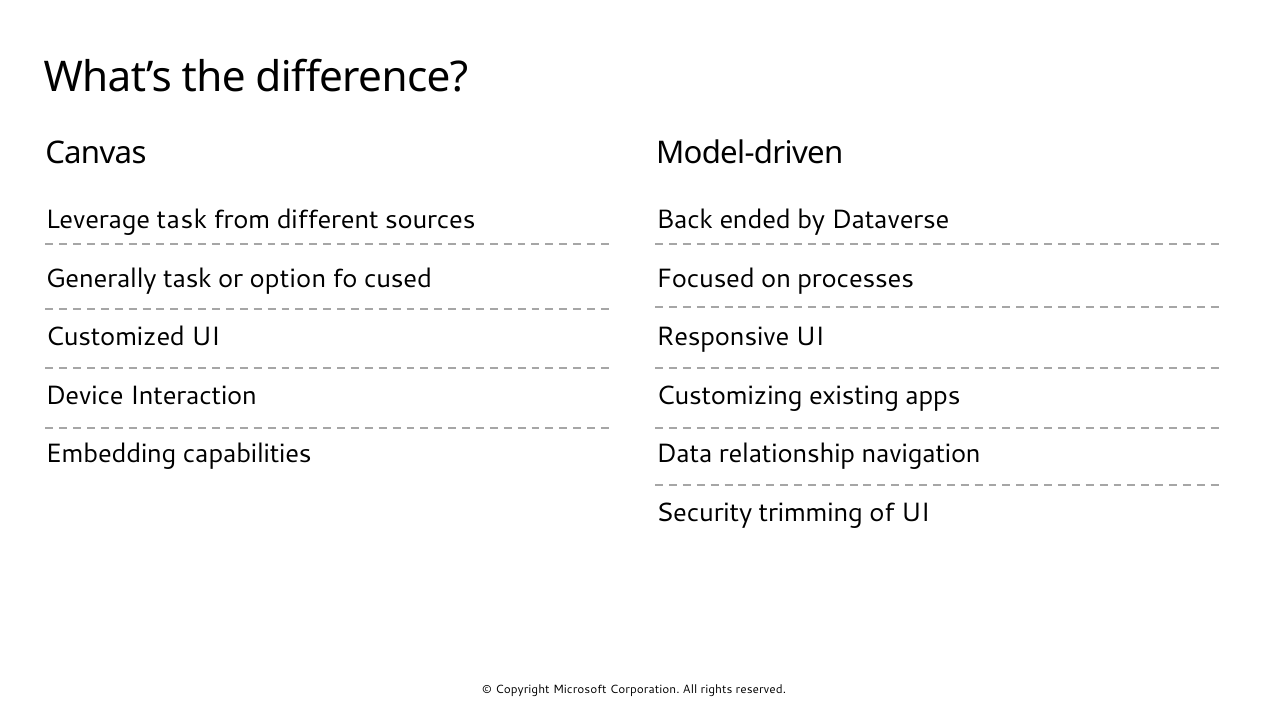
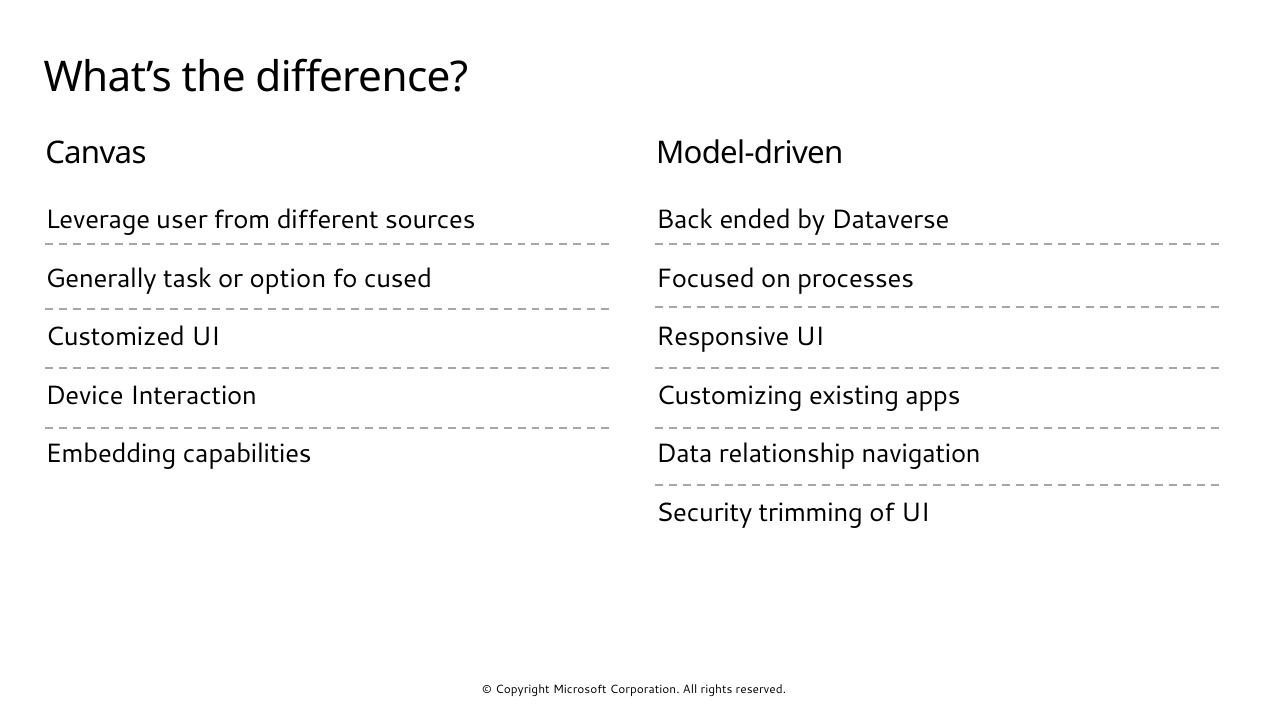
Leverage task: task -> user
